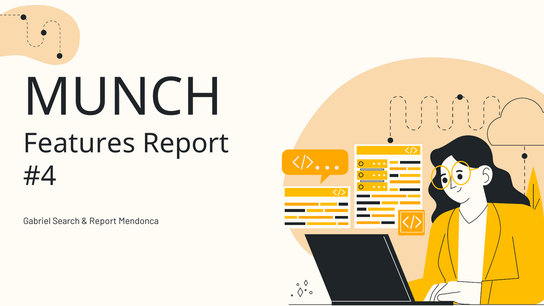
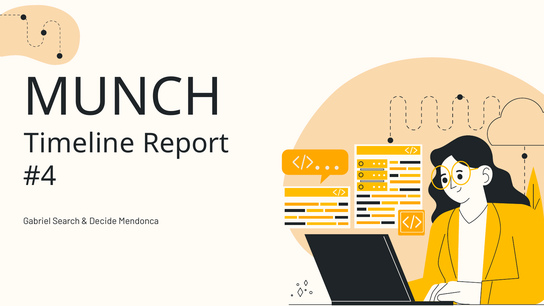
Features: Features -> Timeline
Report at (103, 221): Report -> Decide
